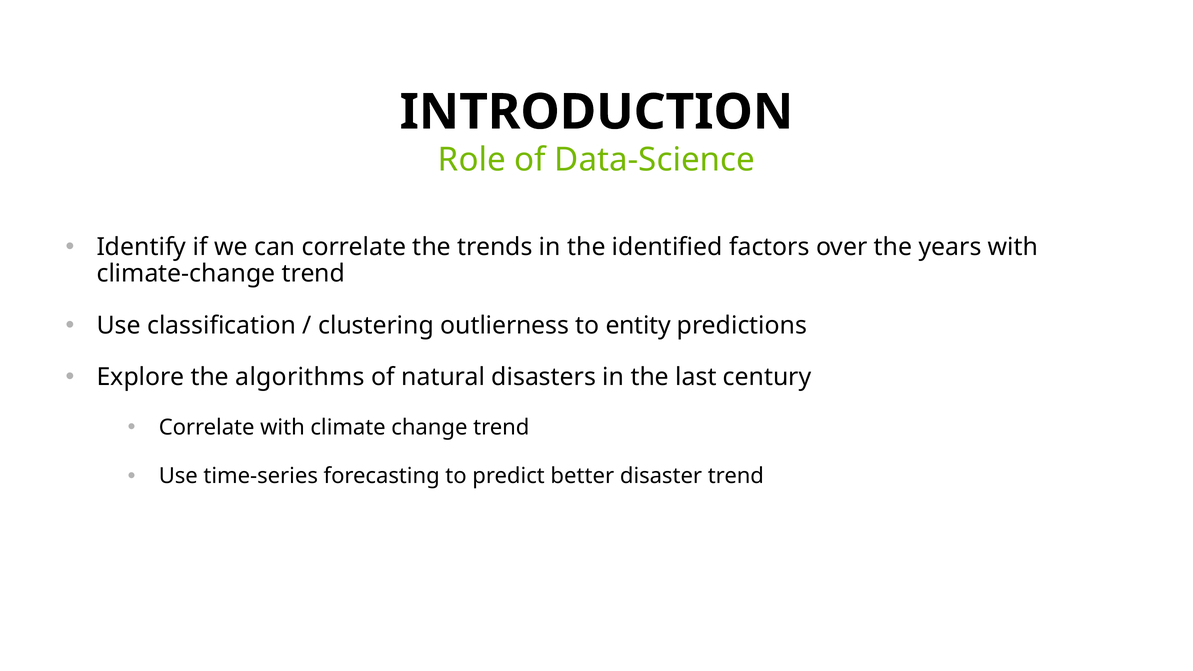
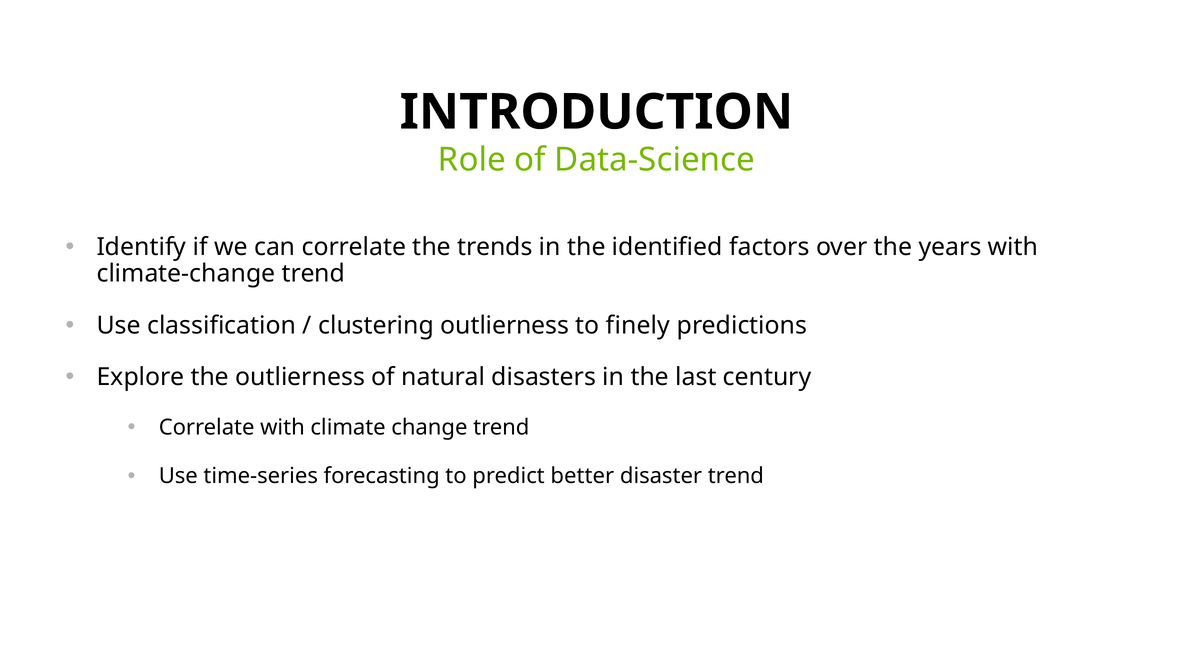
entity: entity -> finely
the algorithms: algorithms -> outlierness
